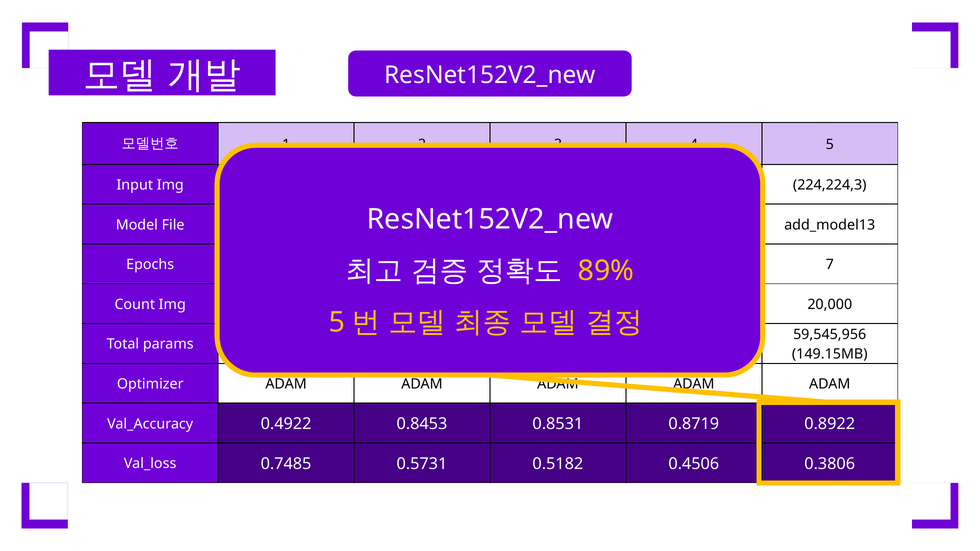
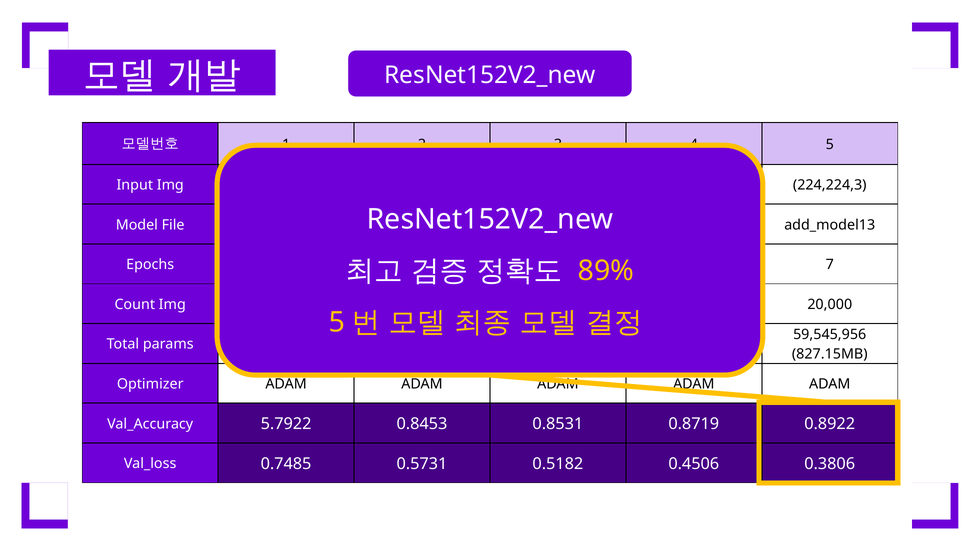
149.15MB: 149.15MB -> 827.15MB
0.4922: 0.4922 -> 5.7922
